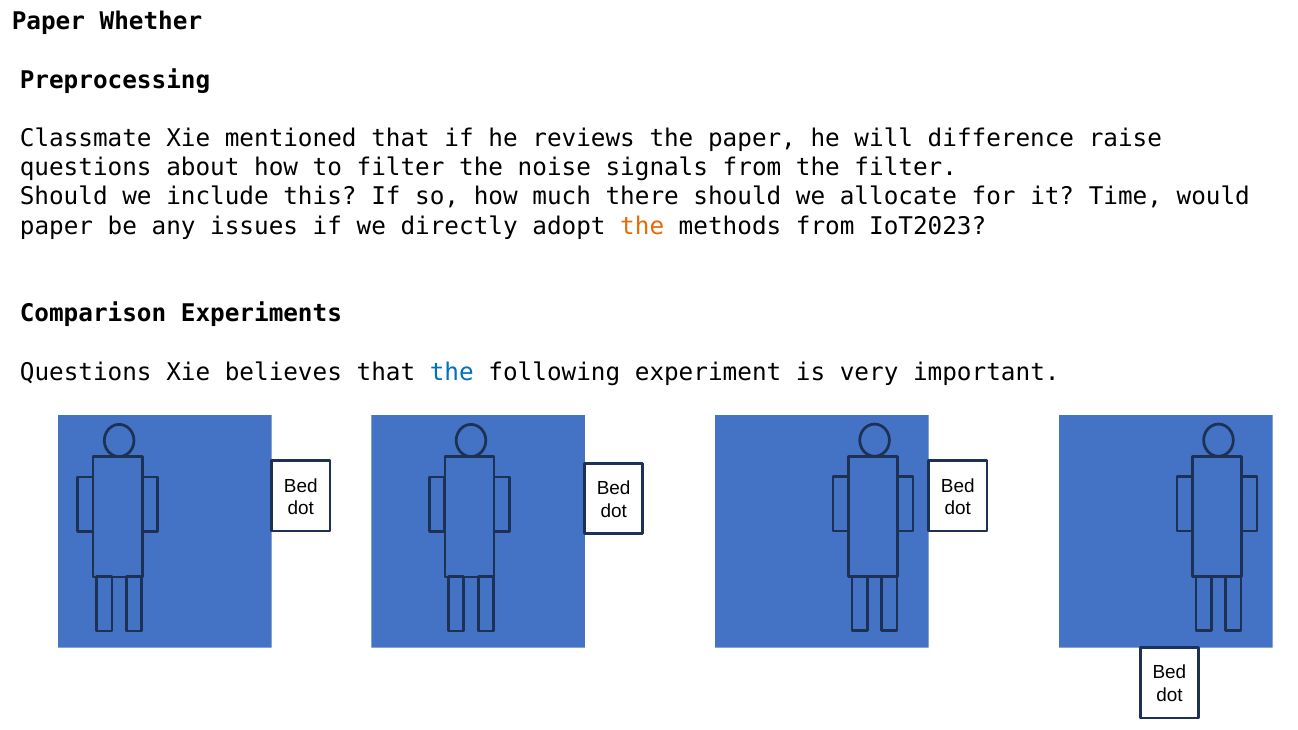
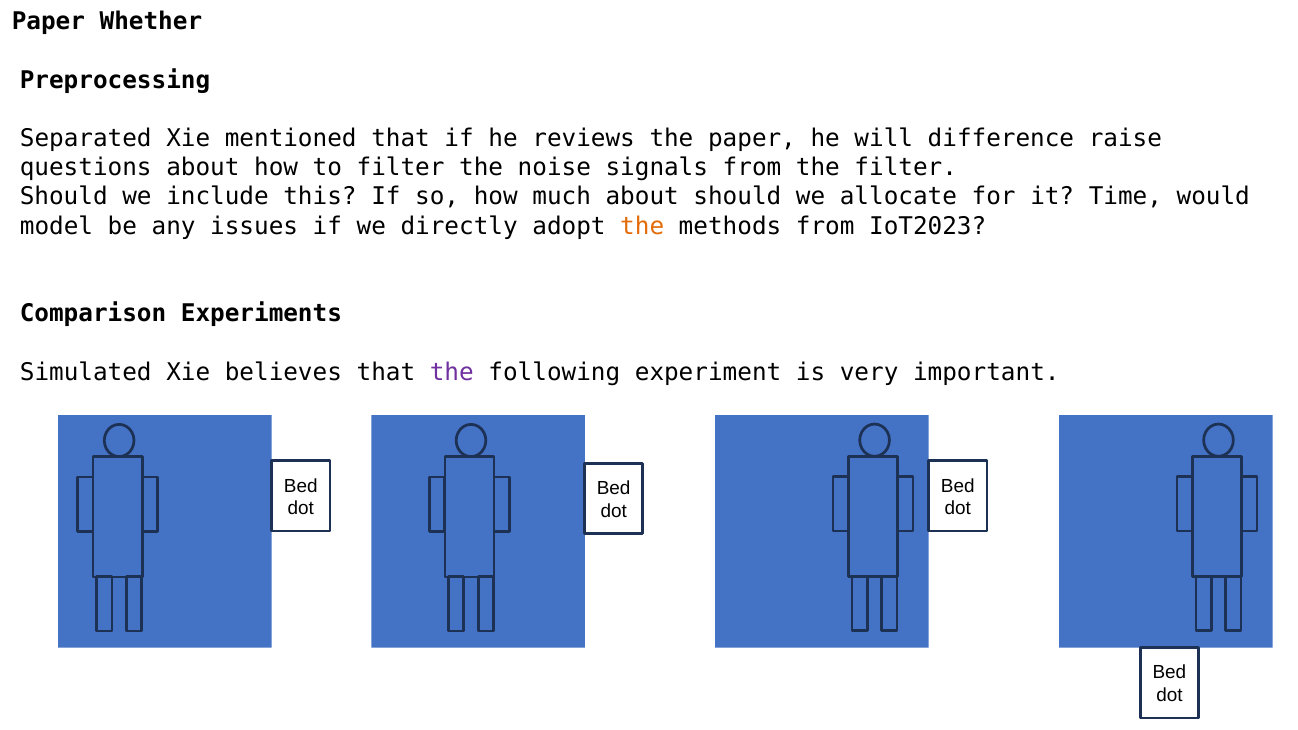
Classmate: Classmate -> Separated
much there: there -> about
paper at (56, 226): paper -> model
Questions at (86, 372): Questions -> Simulated
the at (452, 372) colour: blue -> purple
